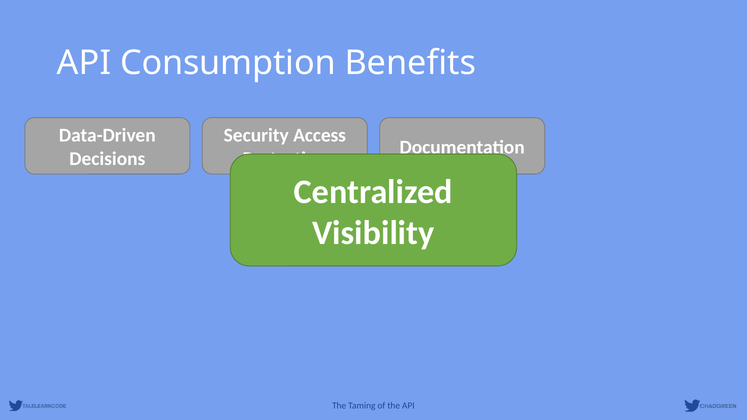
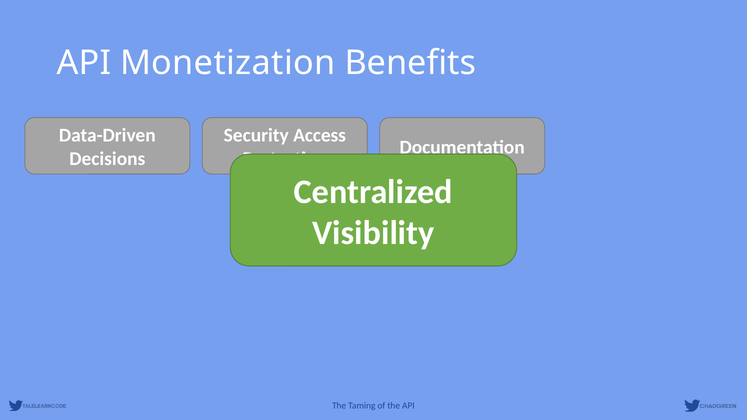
Consumption: Consumption -> Monetization
